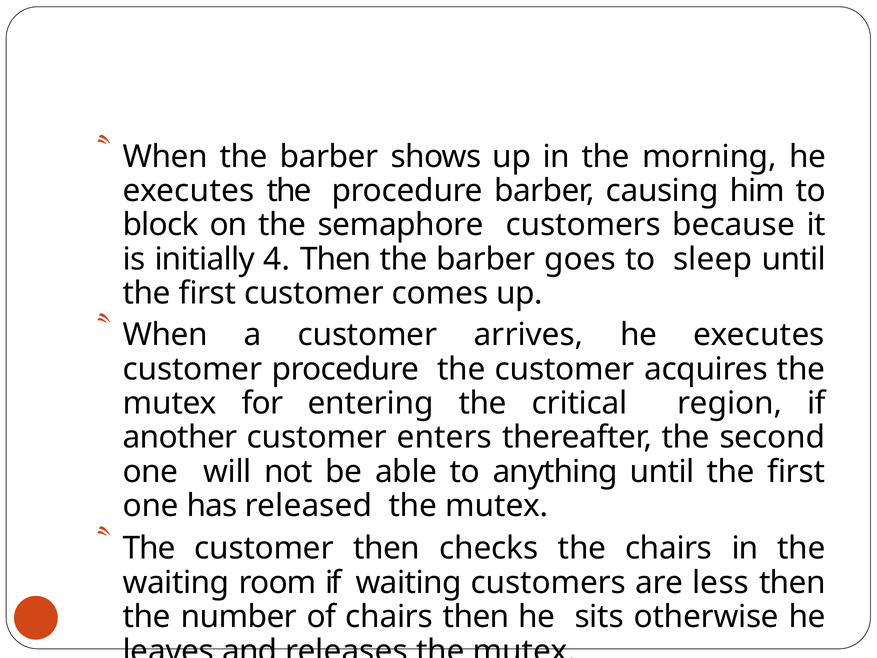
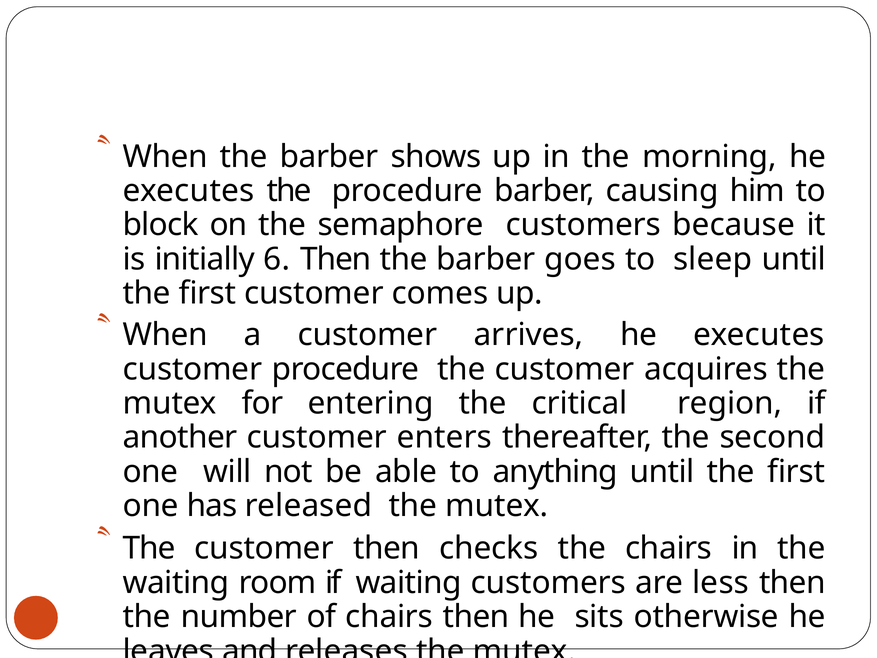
4: 4 -> 6
